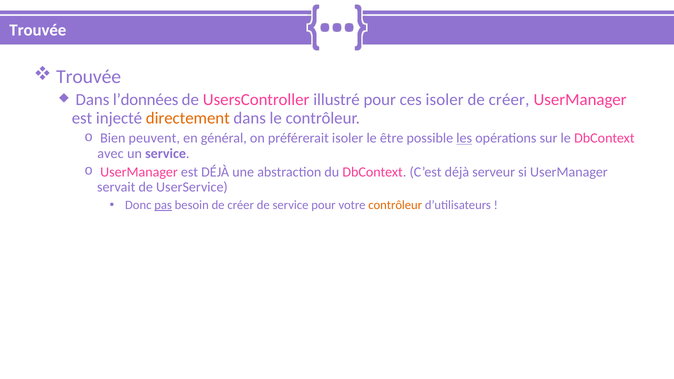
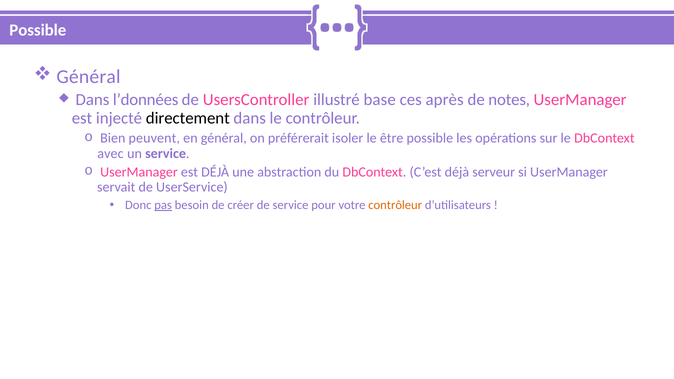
Trouvée at (38, 30): Trouvée -> Possible
Trouvée at (89, 77): Trouvée -> Général
illustré pour: pour -> base
ces isoler: isoler -> après
créer at (509, 100): créer -> notes
directement colour: orange -> black
les underline: present -> none
